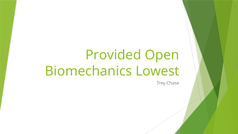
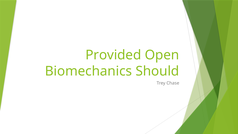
Lowest: Lowest -> Should
